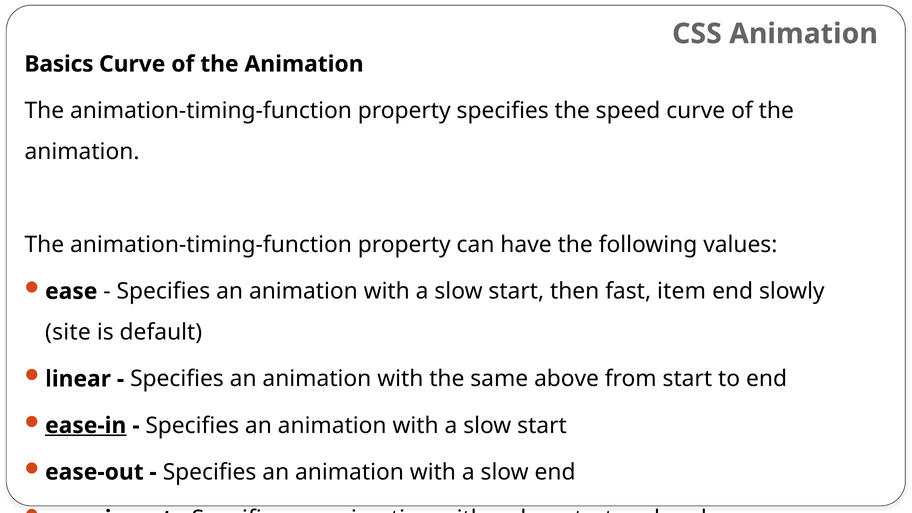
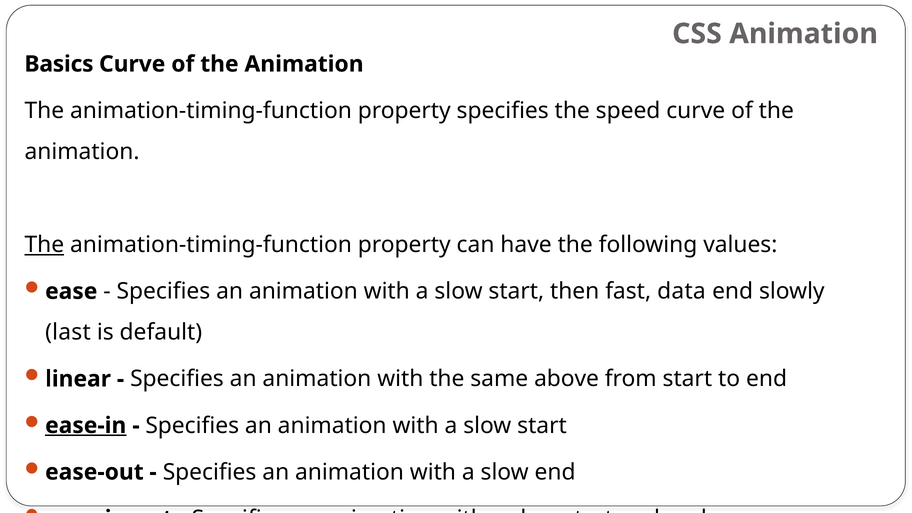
The at (44, 245) underline: none -> present
item: item -> data
site: site -> last
